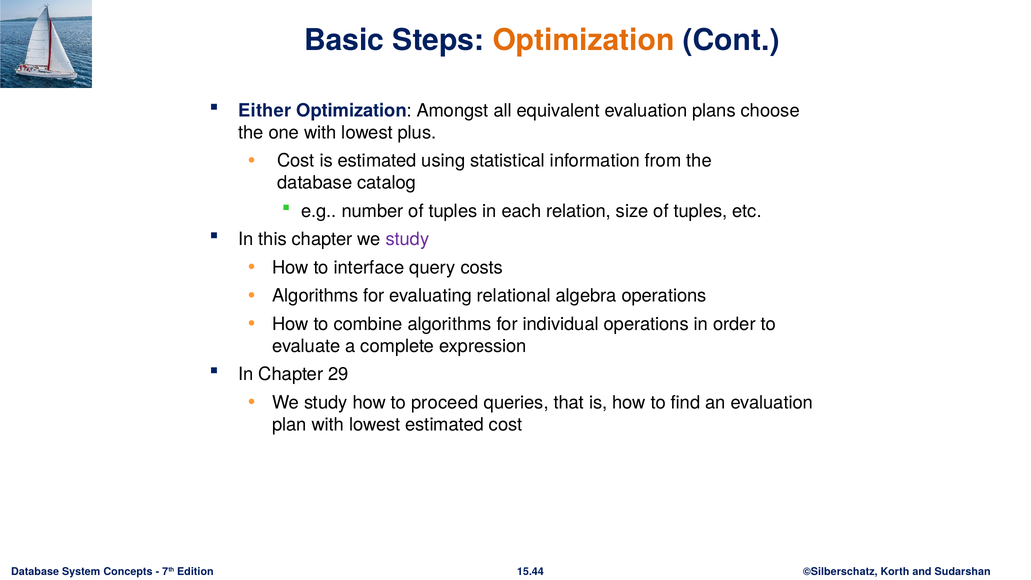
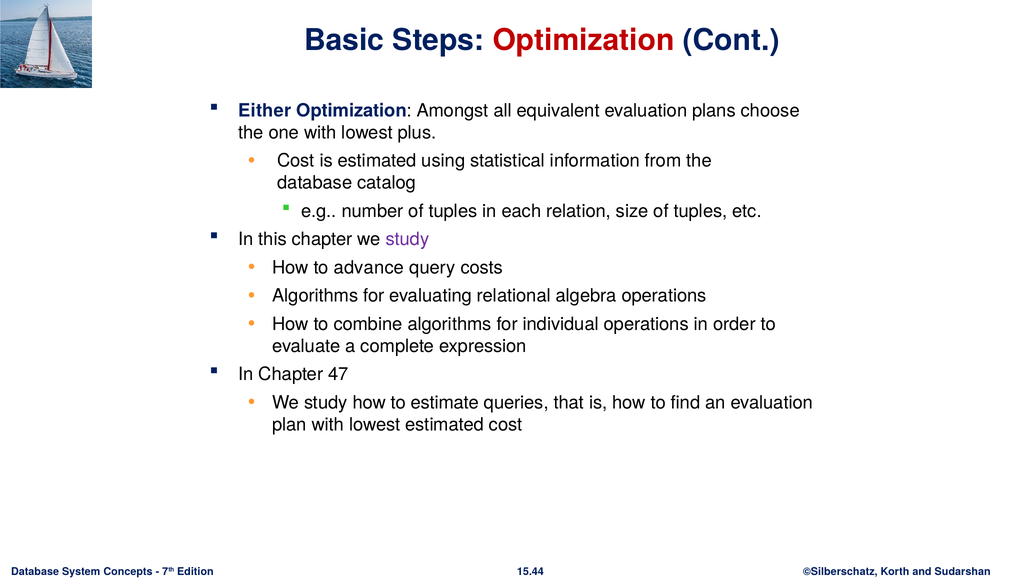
Optimization at (584, 40) colour: orange -> red
interface: interface -> advance
29: 29 -> 47
proceed: proceed -> estimate
